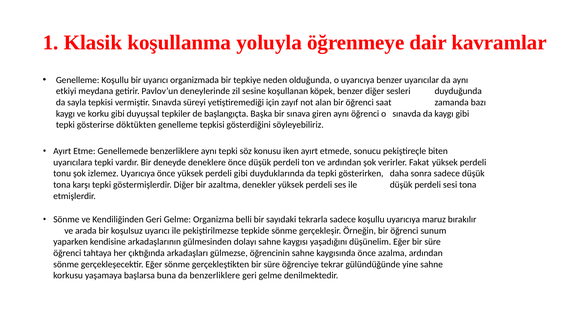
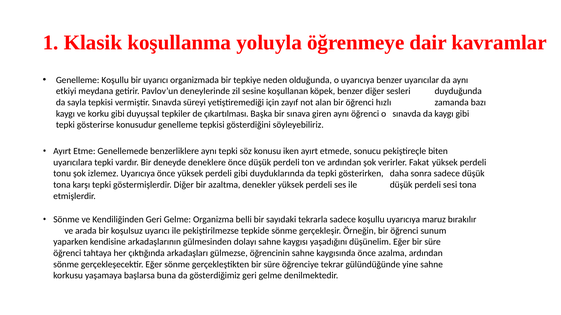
saat: saat -> hızlı
başlangıçta: başlangıçta -> çıkartılması
döktükten: döktükten -> konusudur
da benzerliklere: benzerliklere -> gösterdiğimiz
